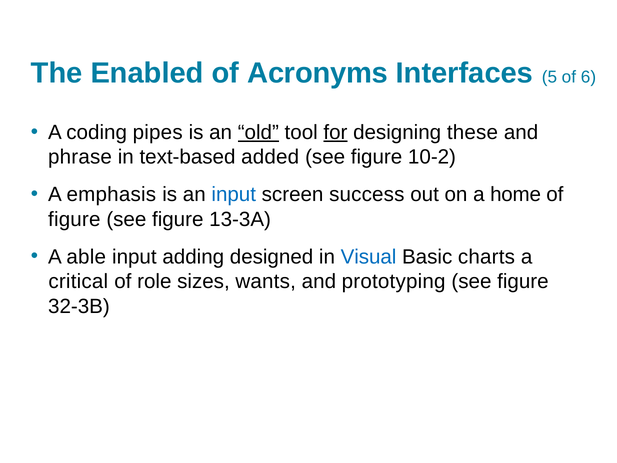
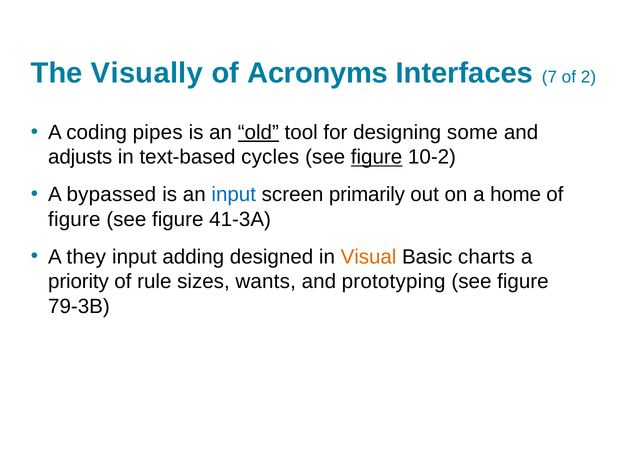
Enabled: Enabled -> Visually
5: 5 -> 7
6: 6 -> 2
for underline: present -> none
these: these -> some
phrase: phrase -> adjusts
added: added -> cycles
figure at (377, 157) underline: none -> present
emphasis: emphasis -> bypassed
success: success -> primarily
13-3A: 13-3A -> 41-3A
able: able -> they
Visual colour: blue -> orange
critical: critical -> priority
role: role -> rule
32-3B: 32-3B -> 79-3B
